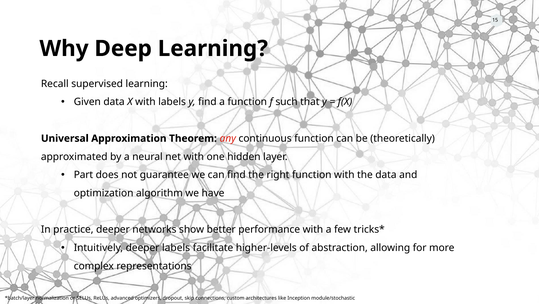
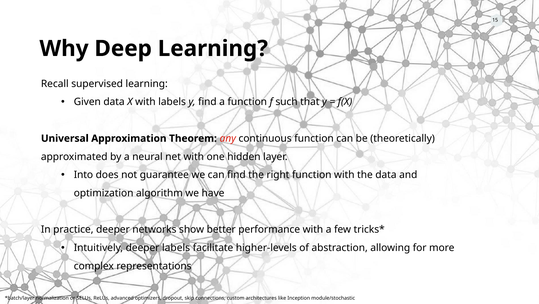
Part: Part -> Into
